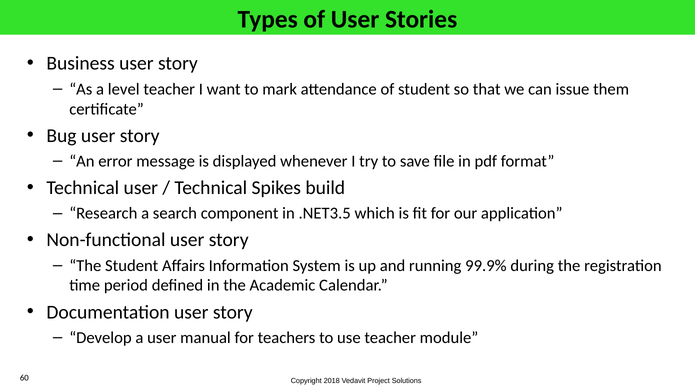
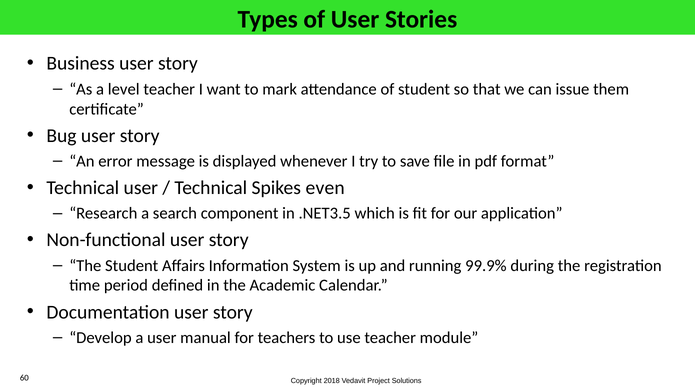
build: build -> even
